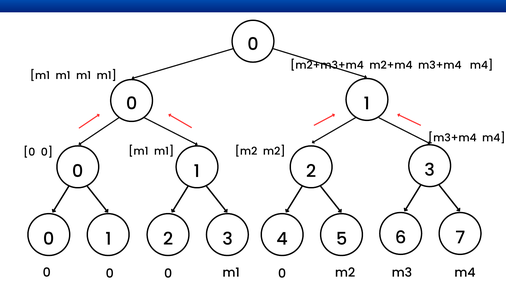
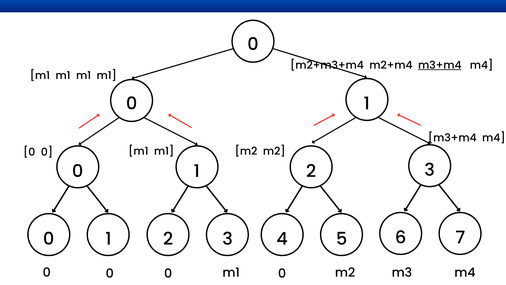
m3+m4 at (440, 65) underline: none -> present
